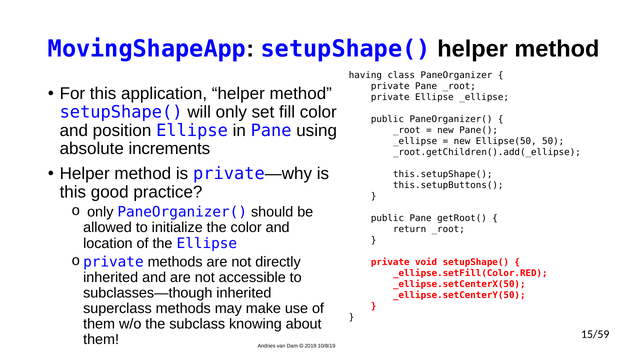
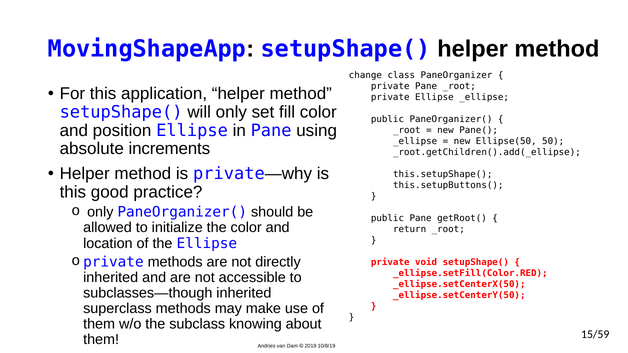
having: having -> change
